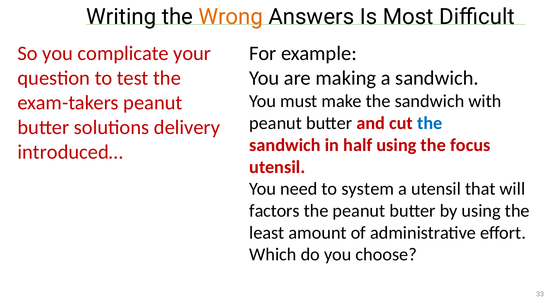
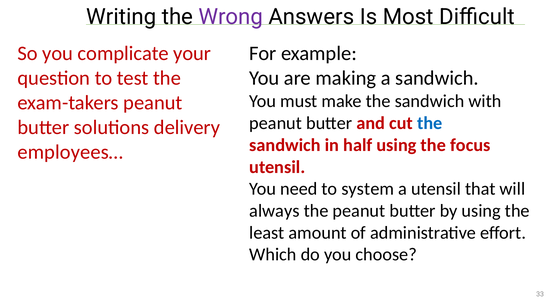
Wrong colour: orange -> purple
introduced…: introduced… -> employees…
factors: factors -> always
